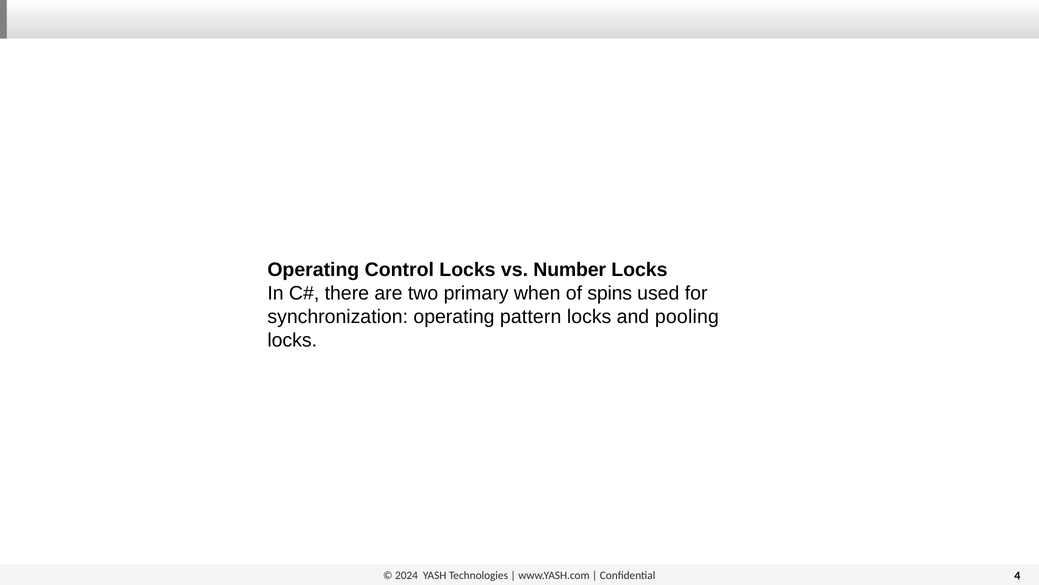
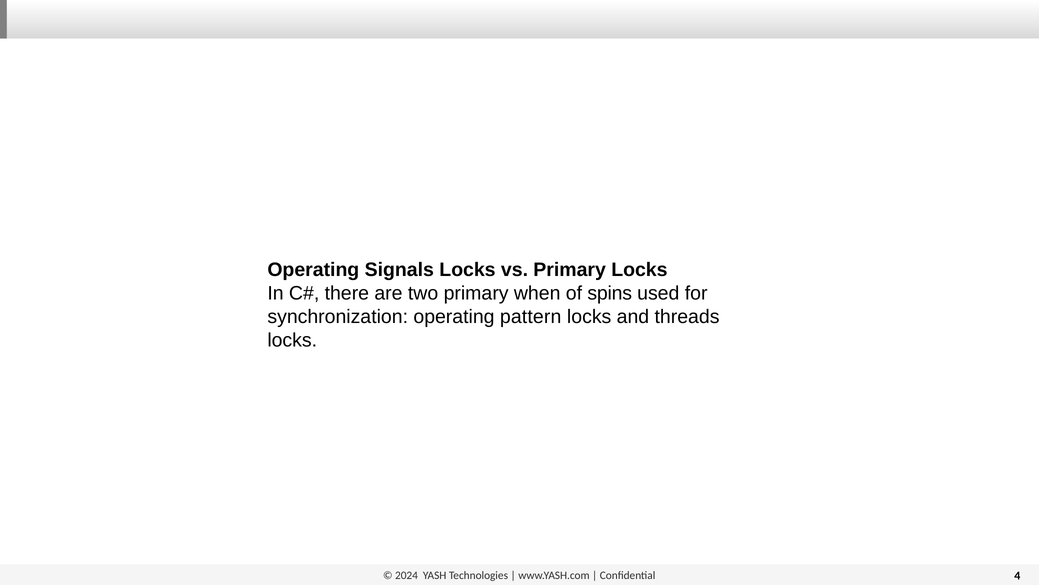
Control: Control -> Signals
vs Number: Number -> Primary
pooling: pooling -> threads
